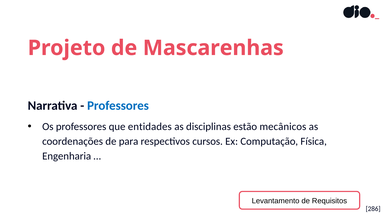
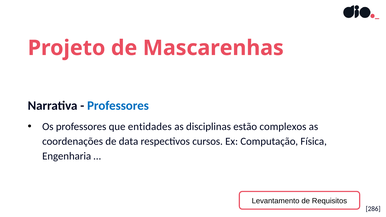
mecânicos: mecânicos -> complexos
para: para -> data
